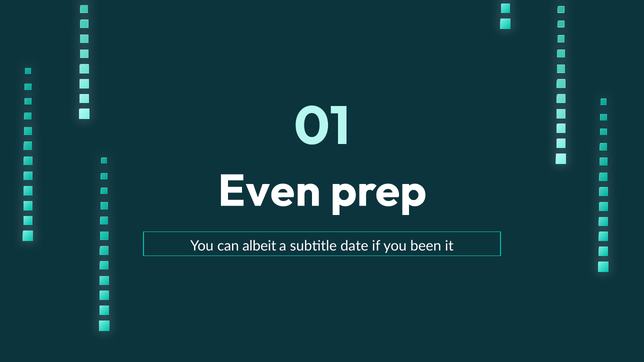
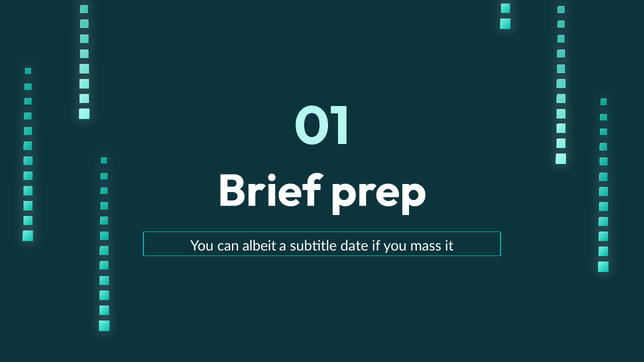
Even: Even -> Brief
been: been -> mass
